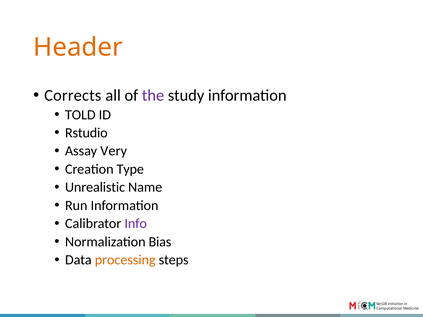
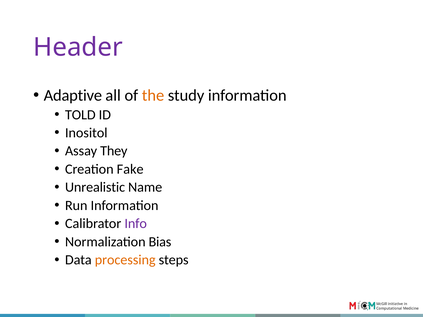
Header colour: orange -> purple
Corrects: Corrects -> Adaptive
the colour: purple -> orange
Rstudio: Rstudio -> Inositol
Very: Very -> They
Type: Type -> Fake
